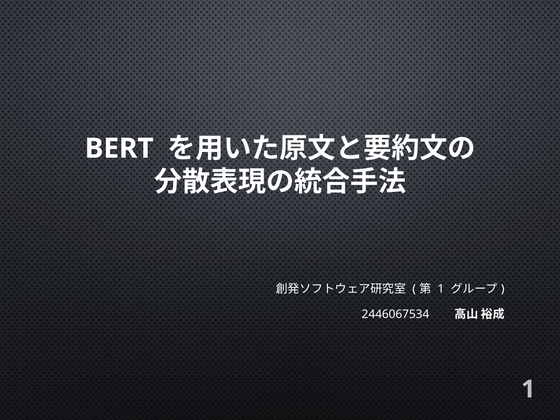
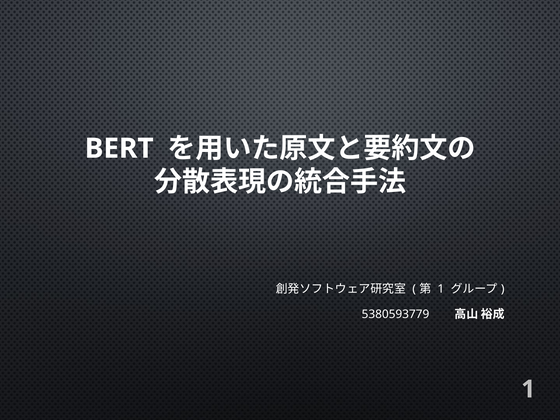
2446067534: 2446067534 -> 5380593779
